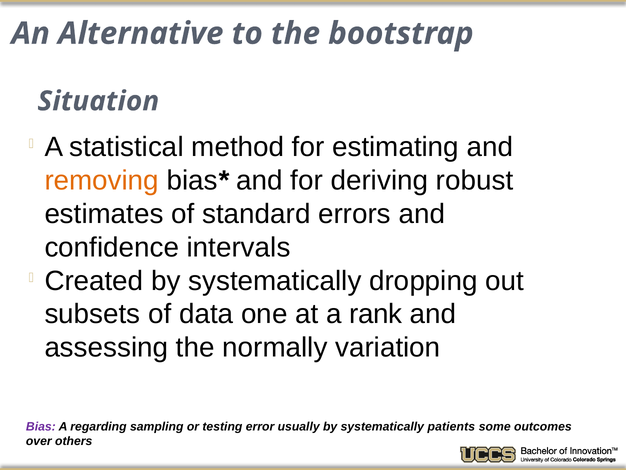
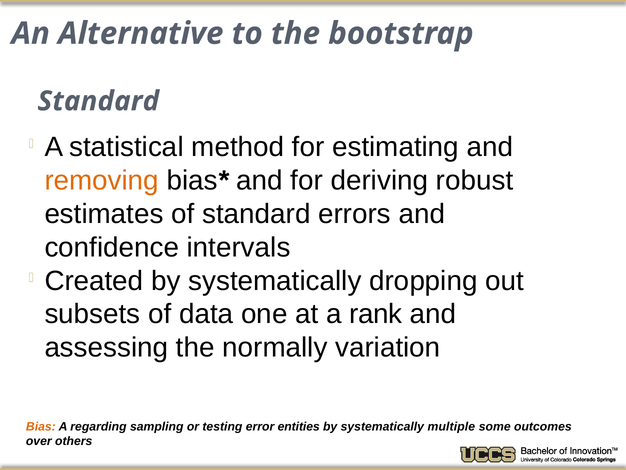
Situation at (98, 101): Situation -> Standard
Bias colour: purple -> orange
usually: usually -> entities
patients: patients -> multiple
